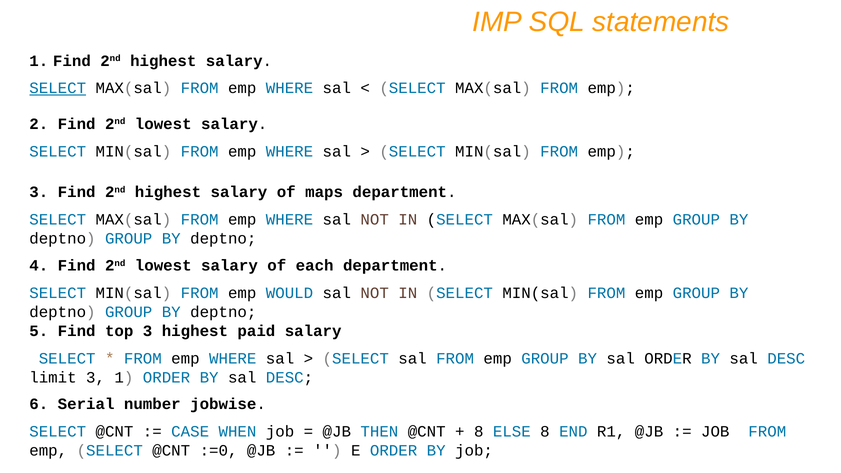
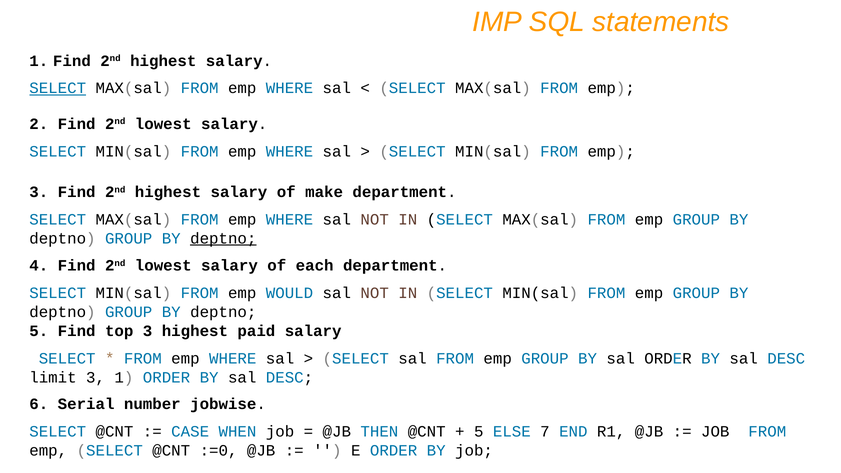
maps: maps -> make
deptno at (223, 238) underline: none -> present
8 at (479, 431): 8 -> 5
ELSE 8: 8 -> 7
